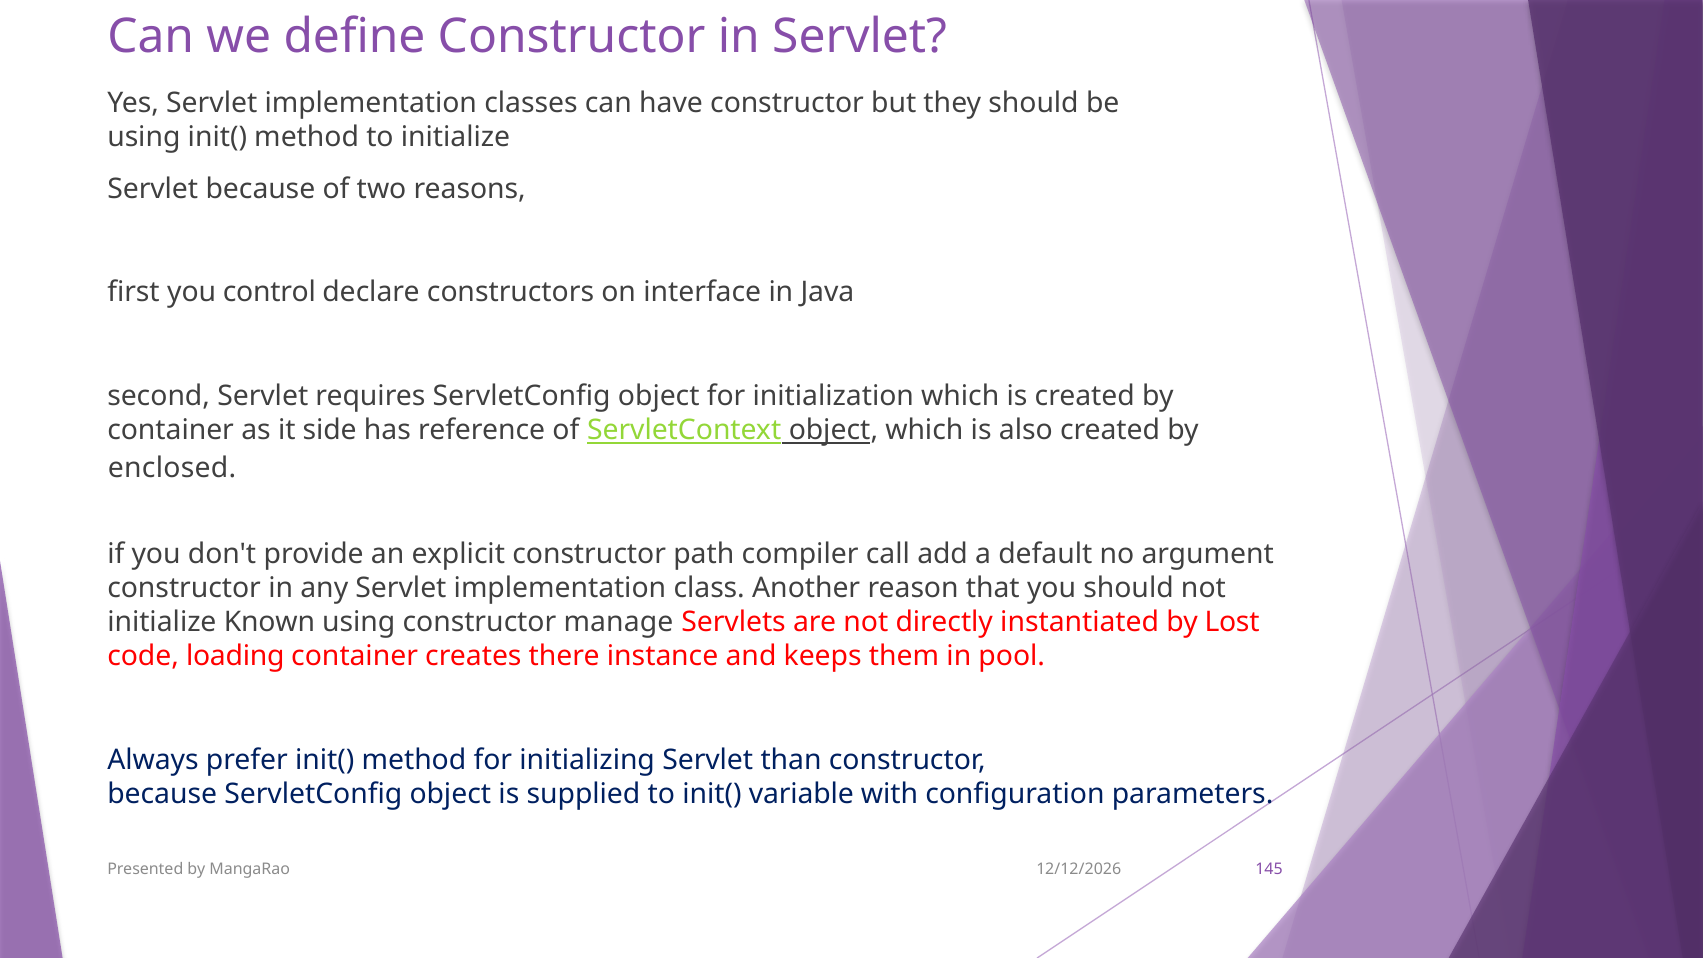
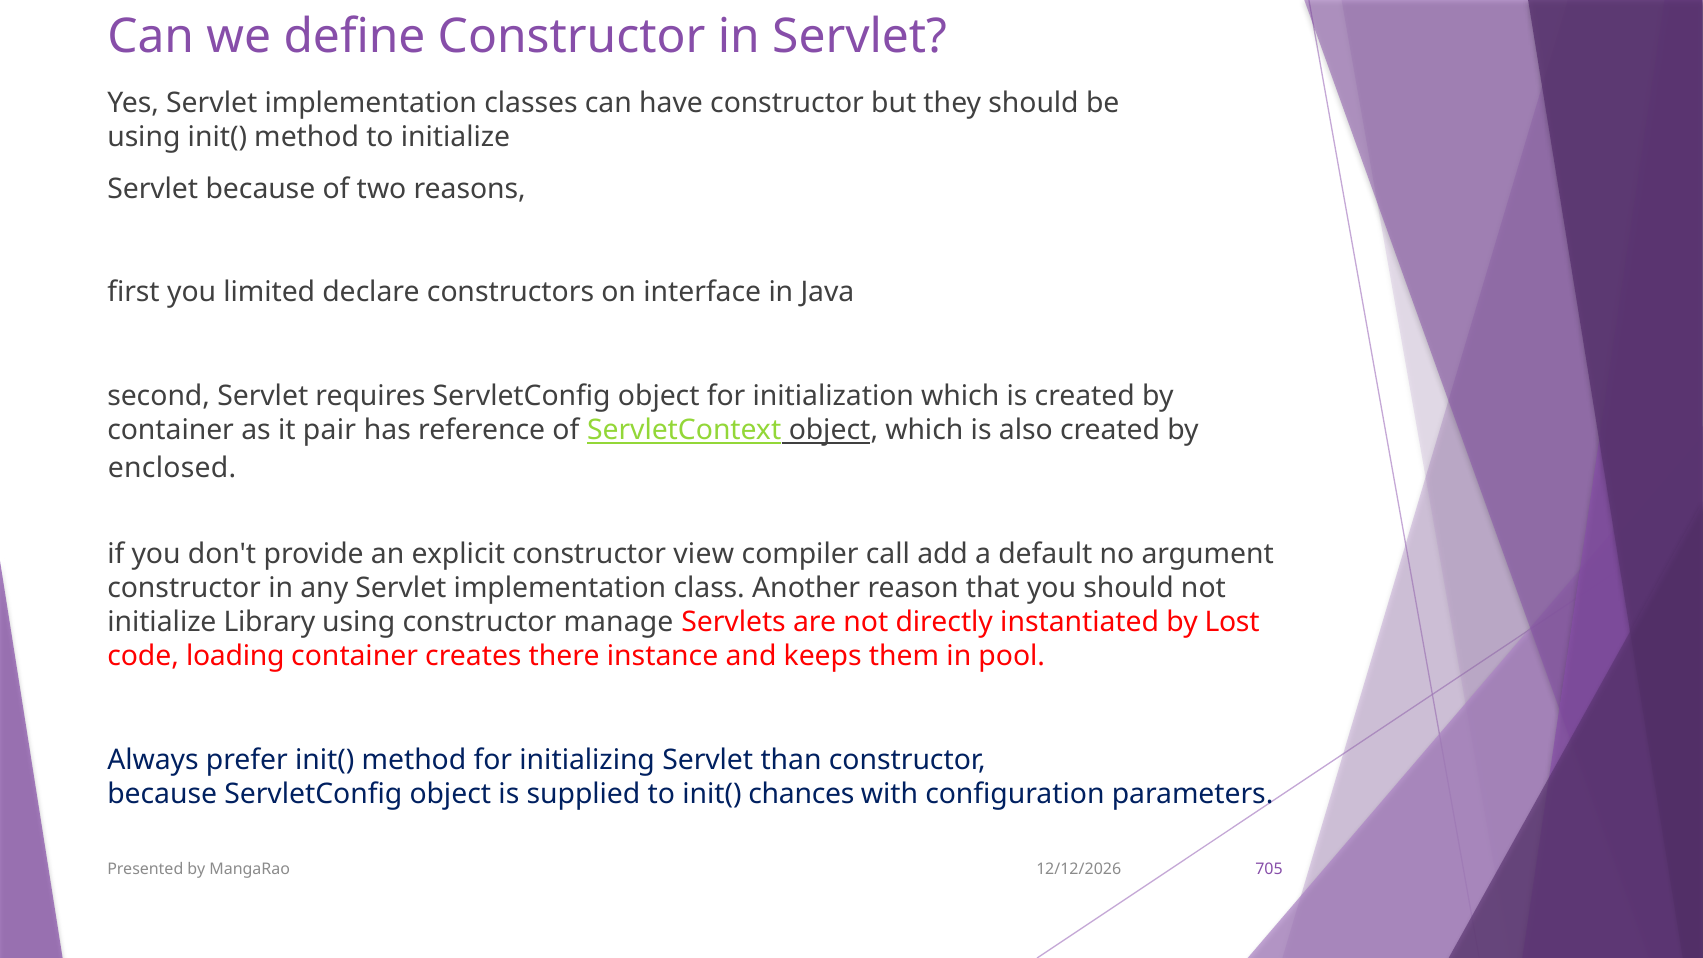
control: control -> limited
side: side -> pair
path: path -> view
Known: Known -> Library
variable: variable -> chances
145: 145 -> 705
